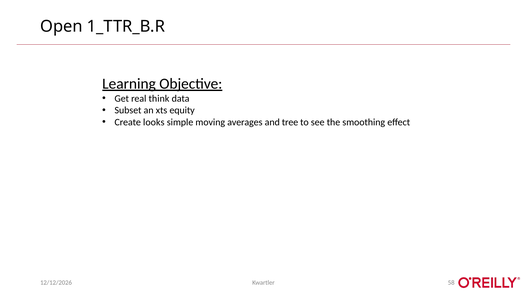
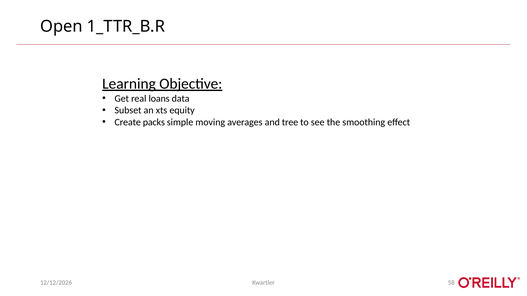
think: think -> loans
looks: looks -> packs
